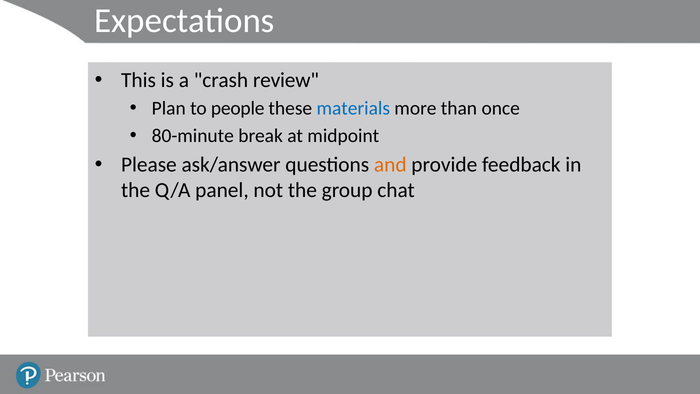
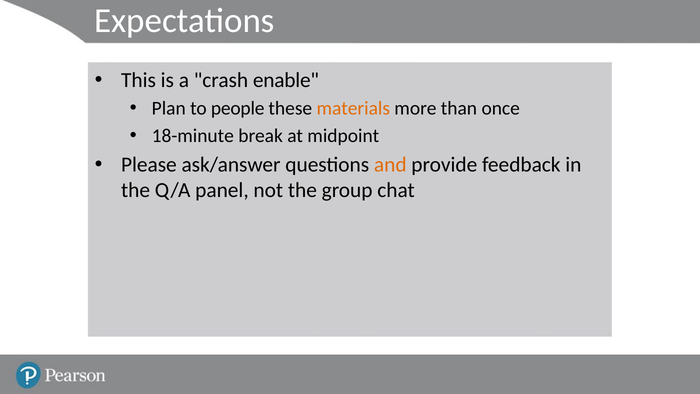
review: review -> enable
materials colour: blue -> orange
80-minute: 80-minute -> 18-minute
